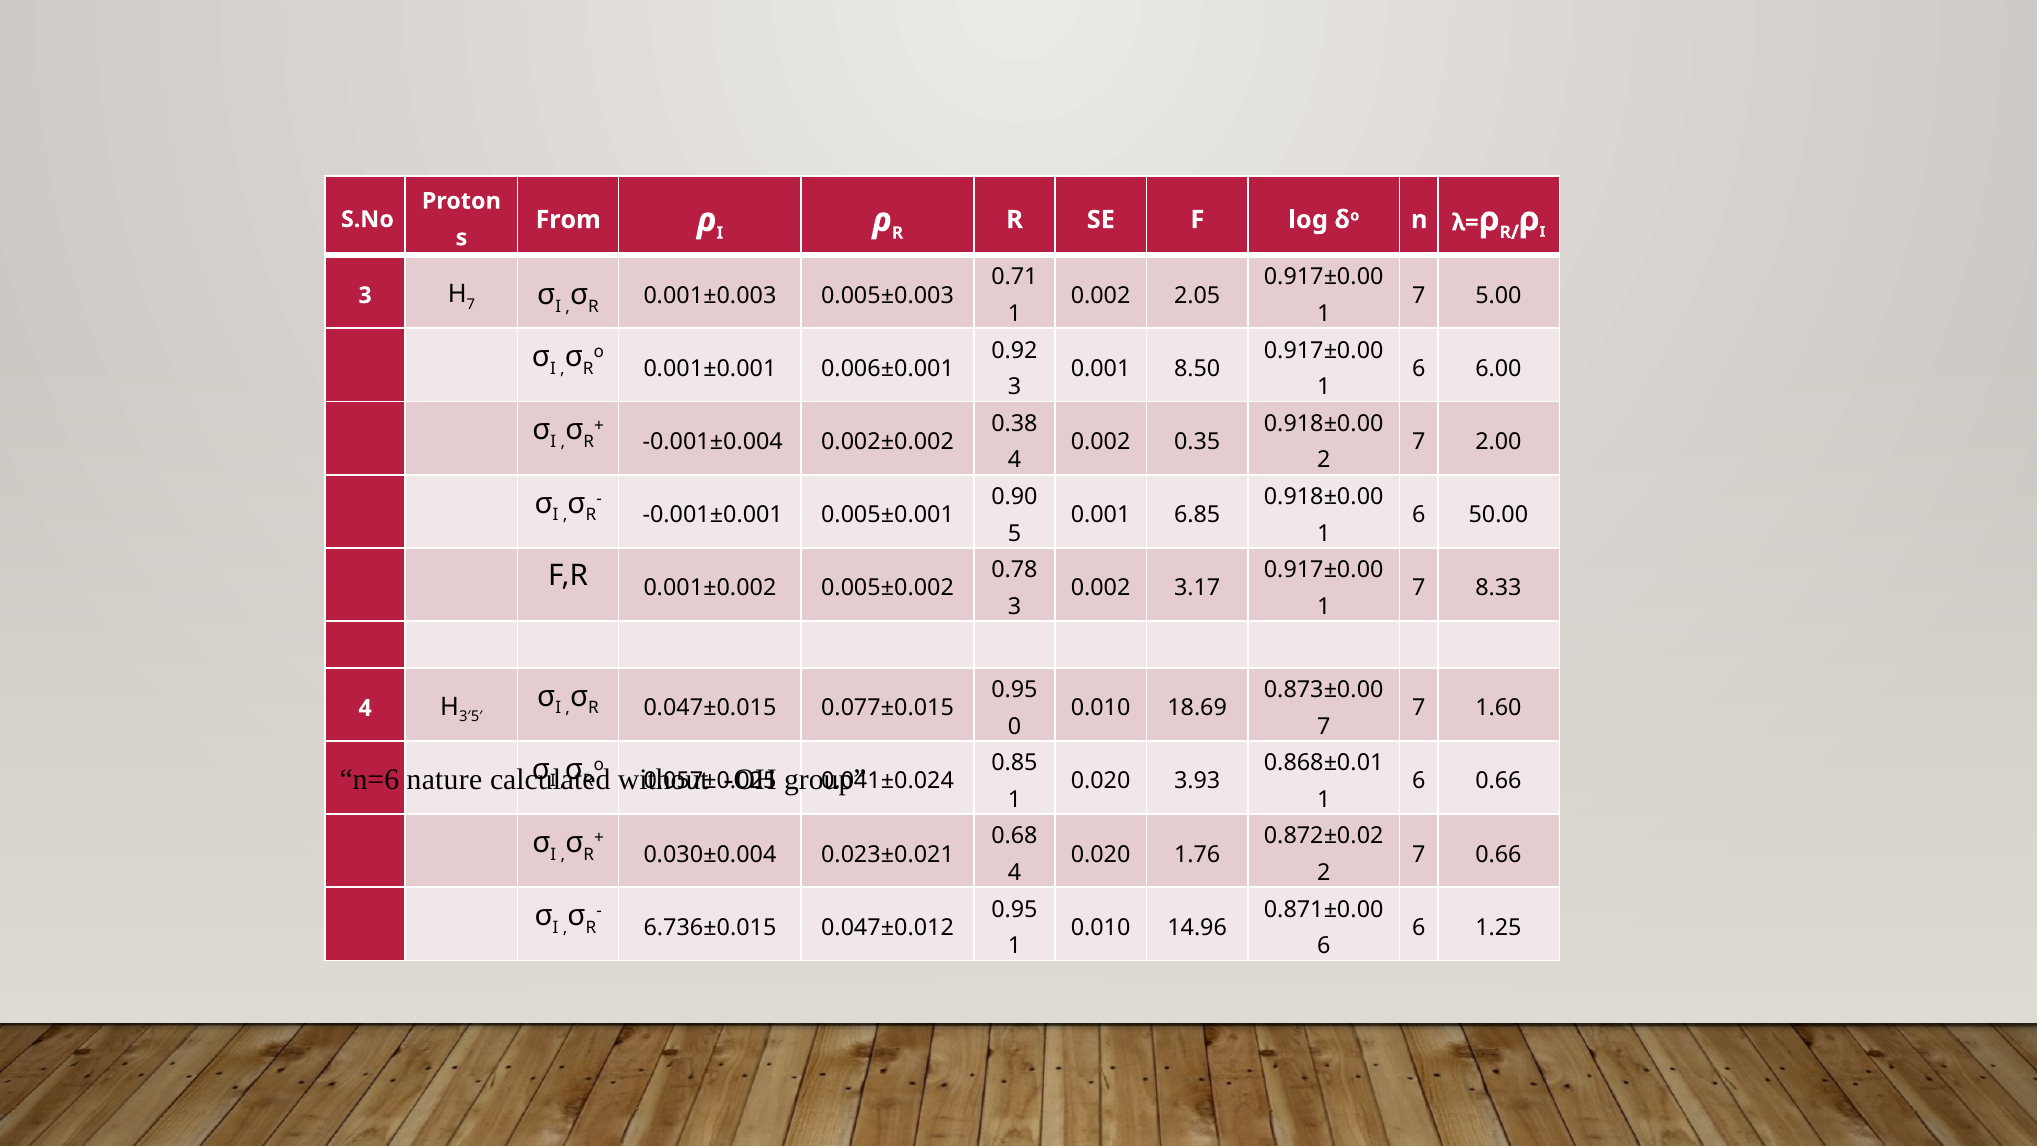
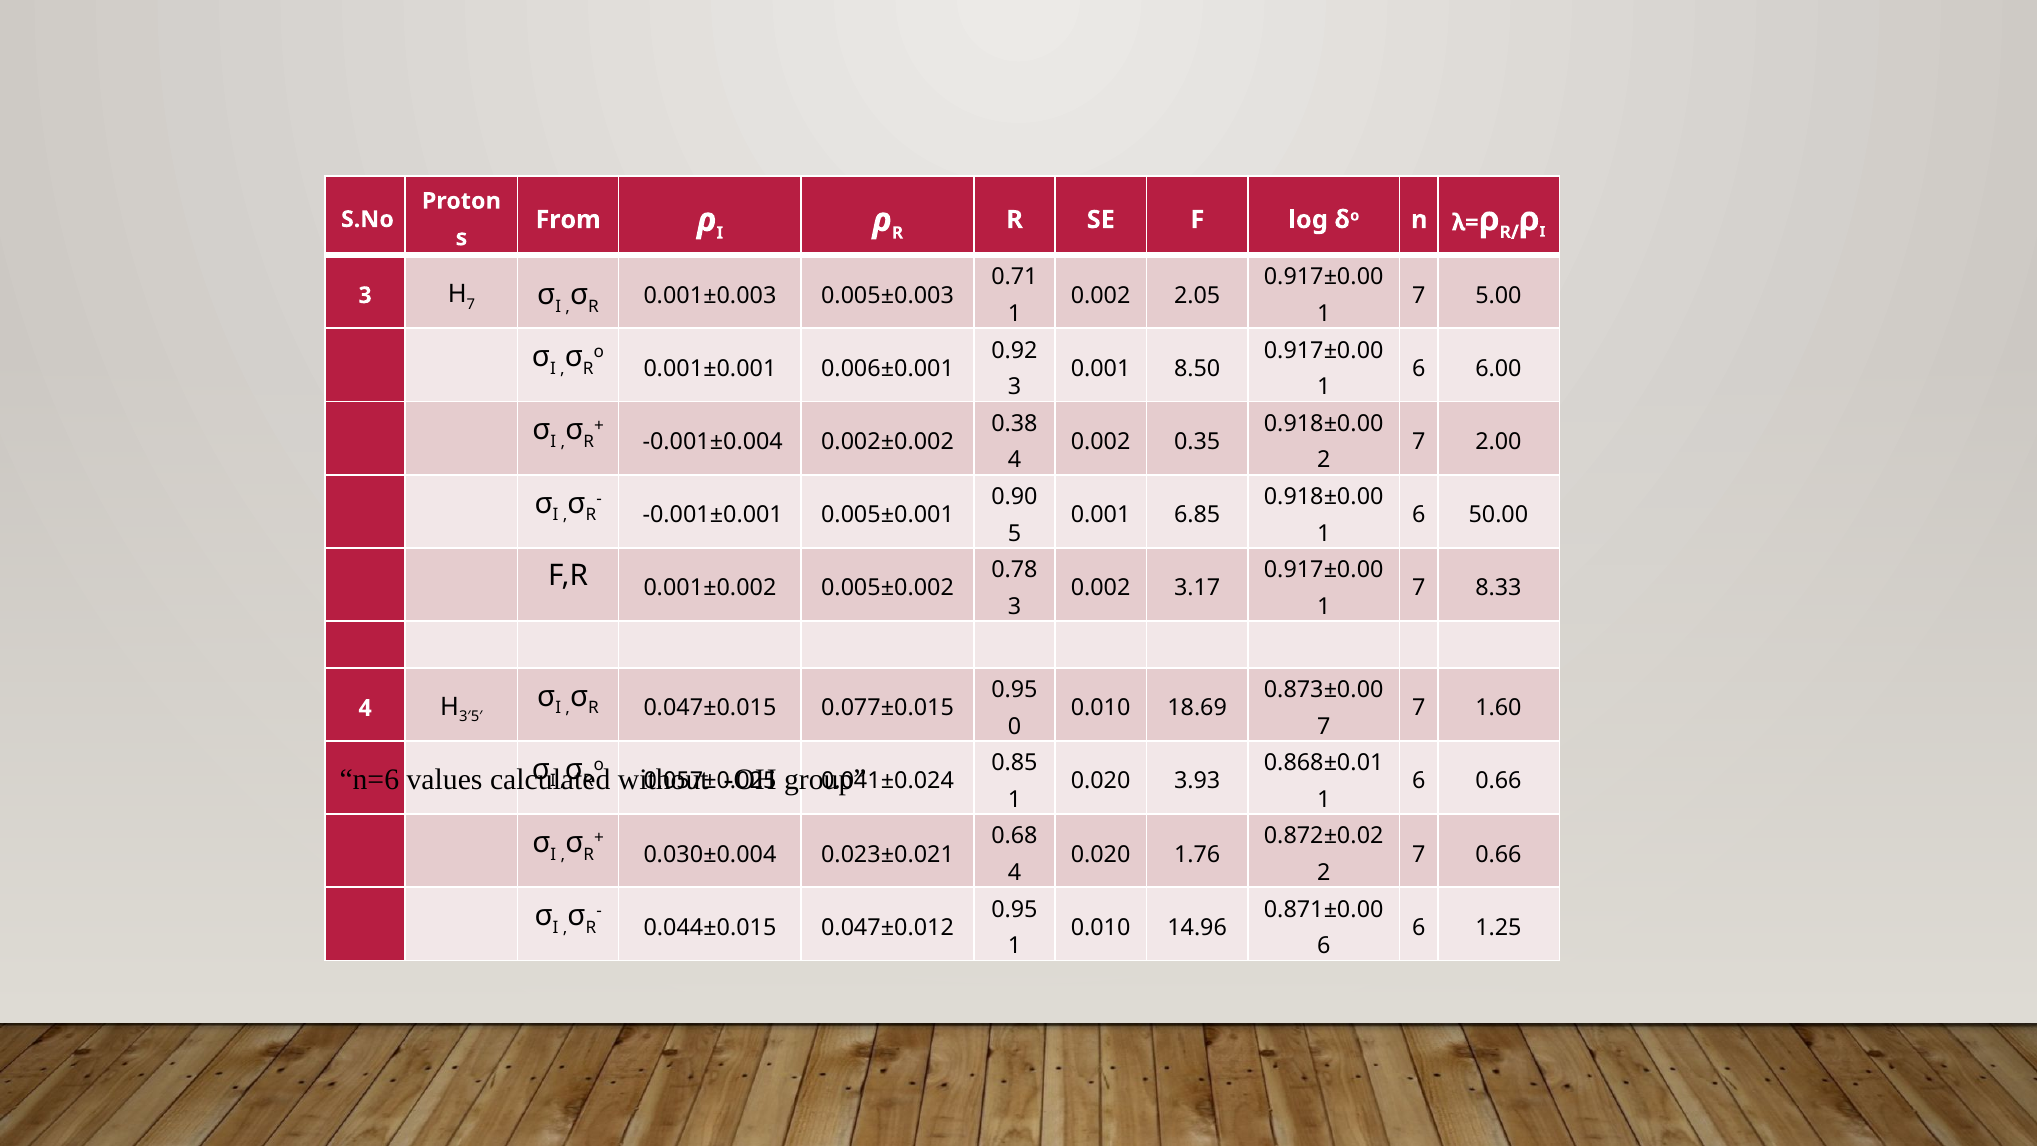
nature: nature -> values
6.736±0.015: 6.736±0.015 -> 0.044±0.015
